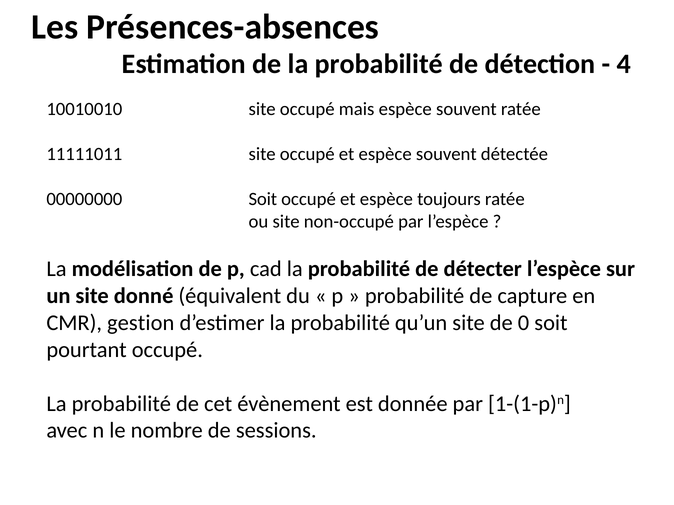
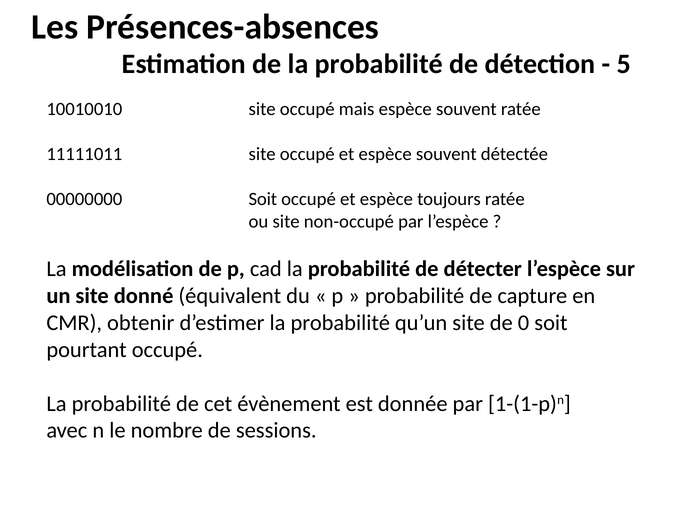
4: 4 -> 5
gestion: gestion -> obtenir
